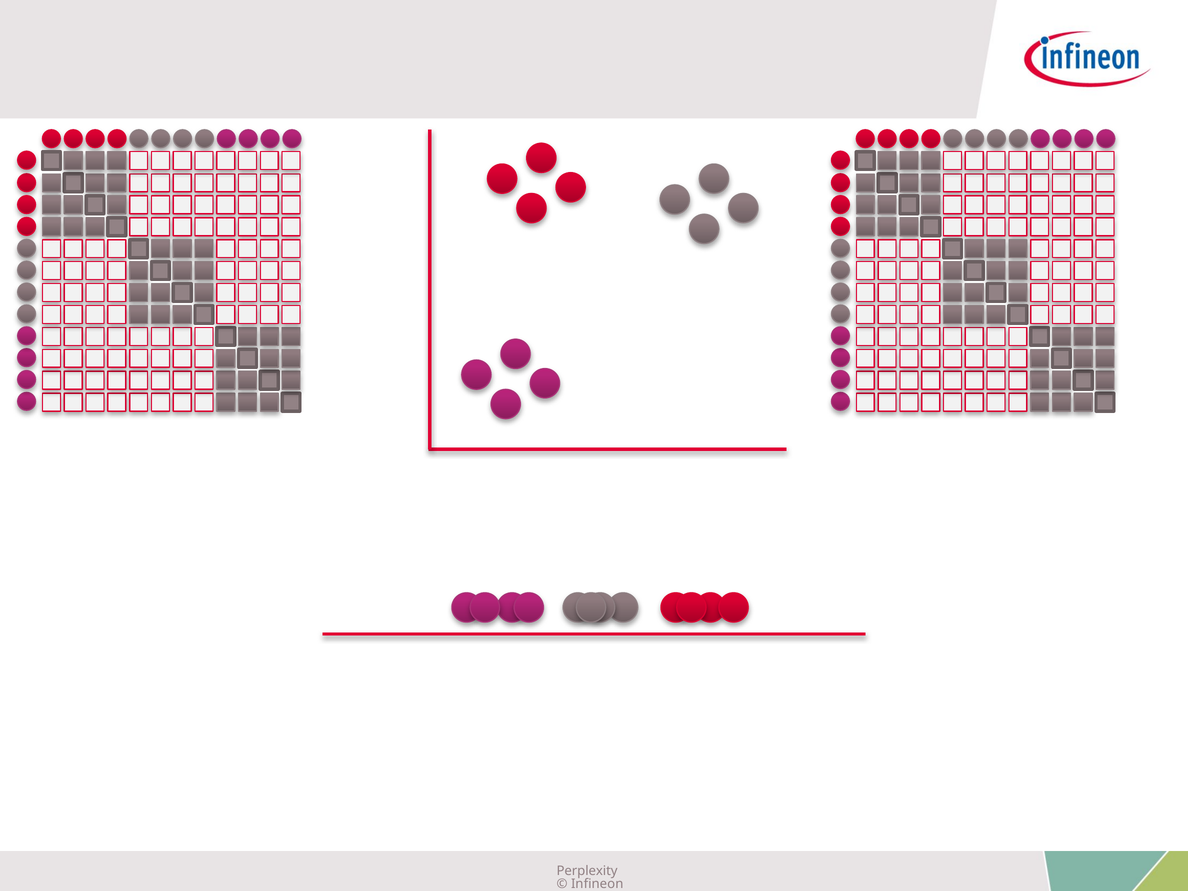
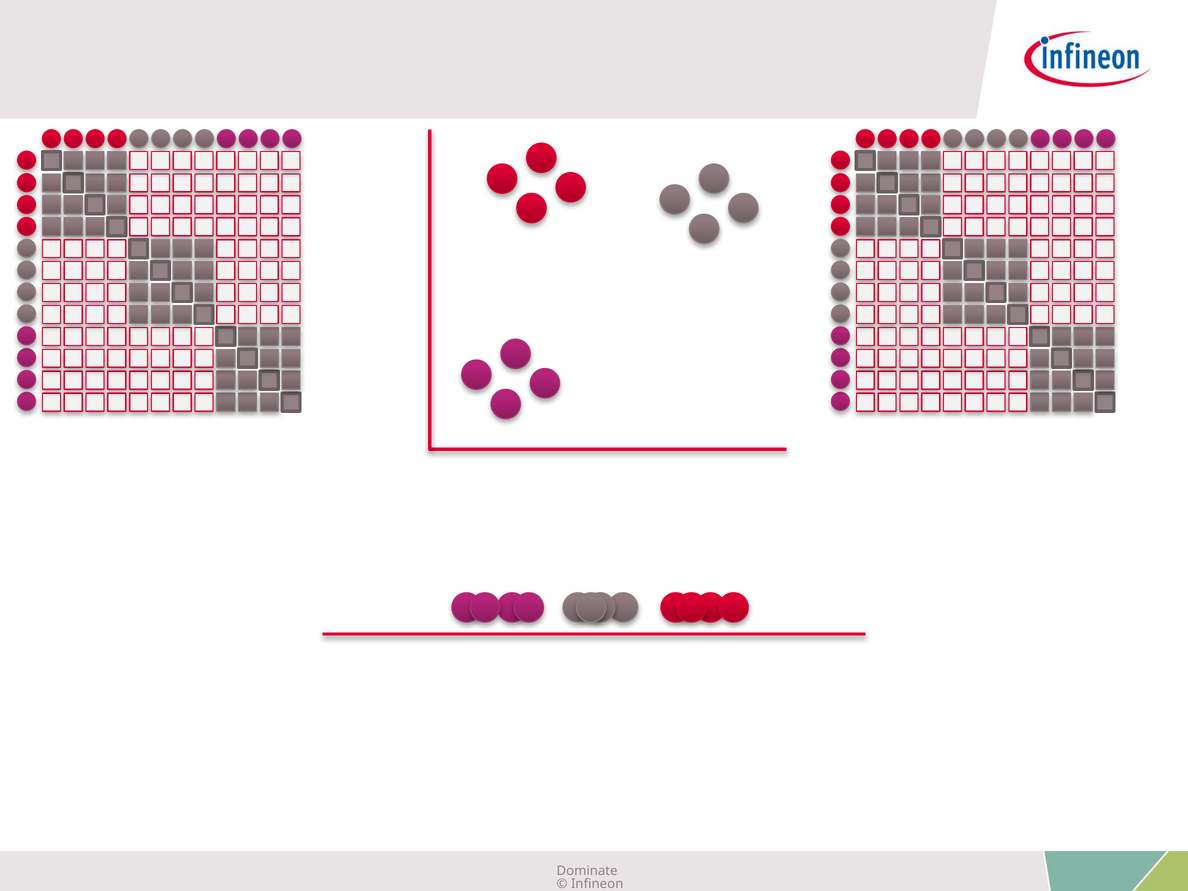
Perplexity: Perplexity -> Dominate
